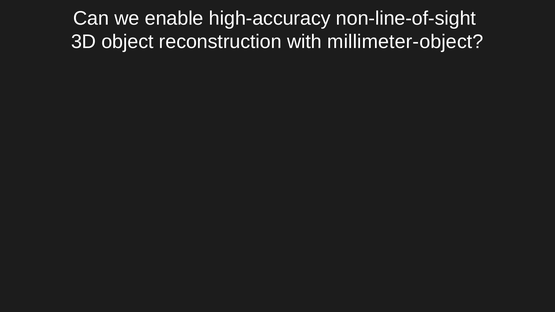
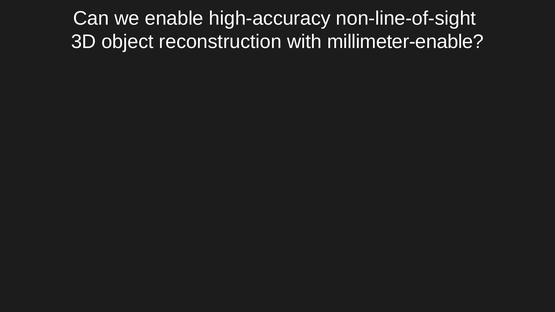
millimeter-object: millimeter-object -> millimeter-enable
